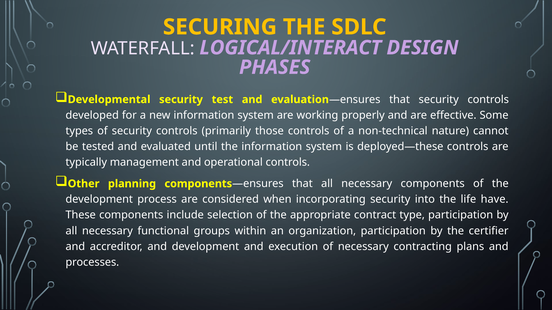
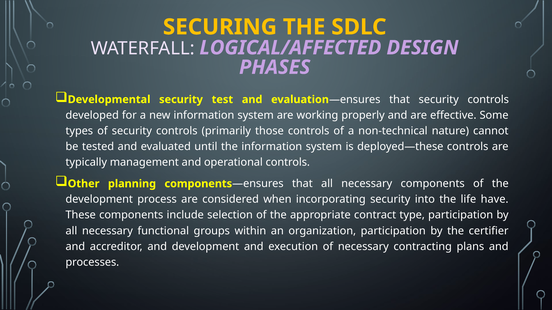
LOGICAL/INTERACT: LOGICAL/INTERACT -> LOGICAL/AFFECTED
